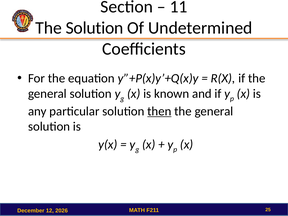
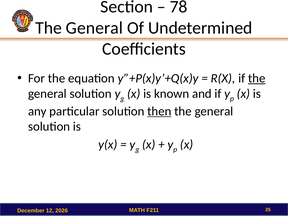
11: 11 -> 78
Solution at (95, 28): Solution -> General
the at (257, 78) underline: none -> present
